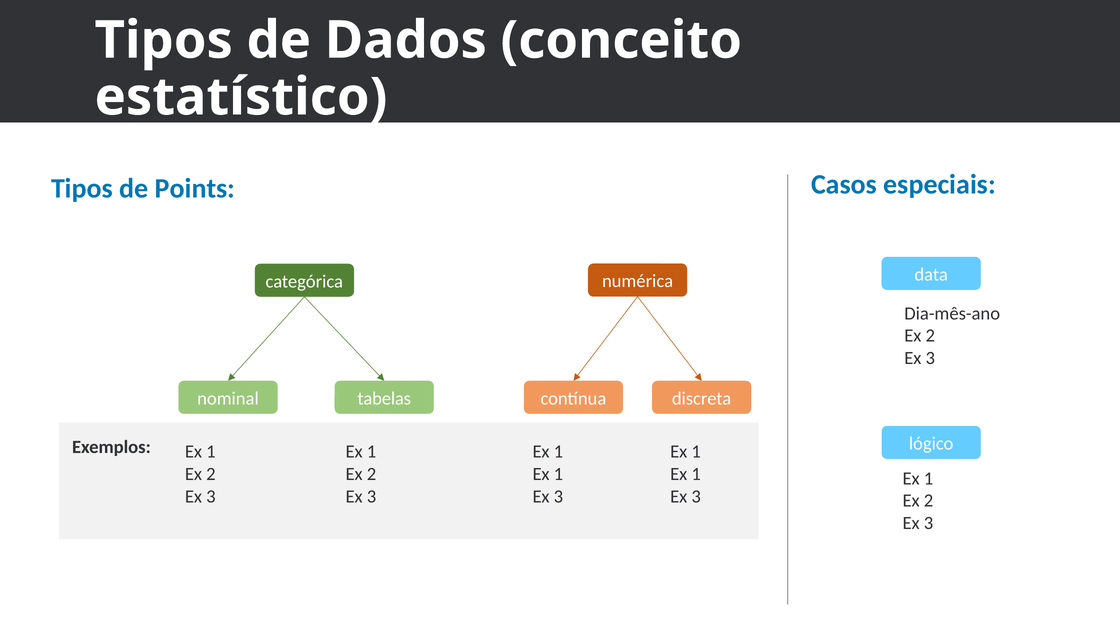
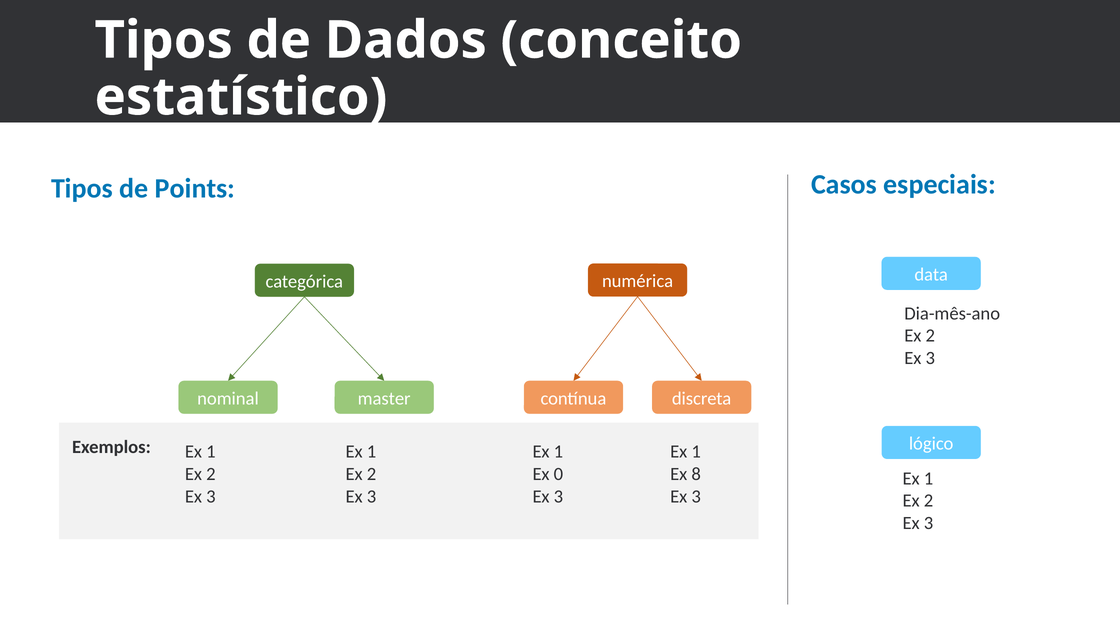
tabelas: tabelas -> master
1 at (558, 474): 1 -> 0
1 at (696, 474): 1 -> 8
